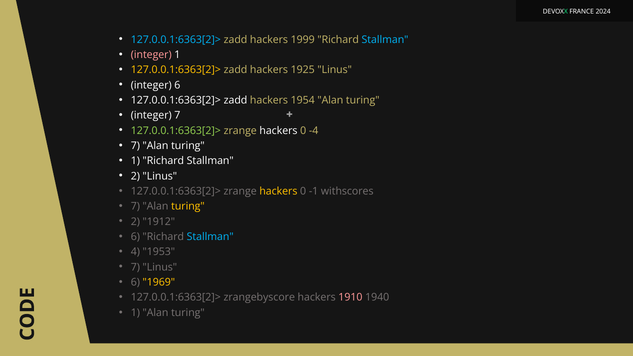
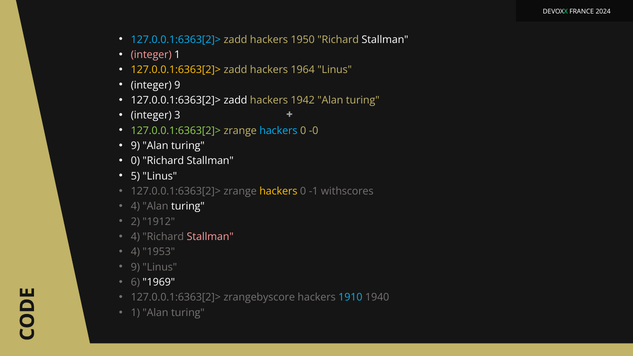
1999: 1999 -> 1950
Stallman at (385, 40) colour: light blue -> white
1925: 1925 -> 1964
integer 6: 6 -> 9
1954: 1954 -> 1942
integer 7: 7 -> 3
hackers at (278, 131) colour: white -> light blue
-4: -4 -> -0
7 at (135, 146): 7 -> 9
1 at (135, 161): 1 -> 0
2 at (135, 176): 2 -> 5
7 at (135, 206): 7 -> 4
turing at (188, 206) colour: yellow -> white
6 at (135, 237): 6 -> 4
Stallman at (210, 237) colour: light blue -> pink
7 at (135, 267): 7 -> 9
1969 colour: yellow -> white
1910 colour: pink -> light blue
